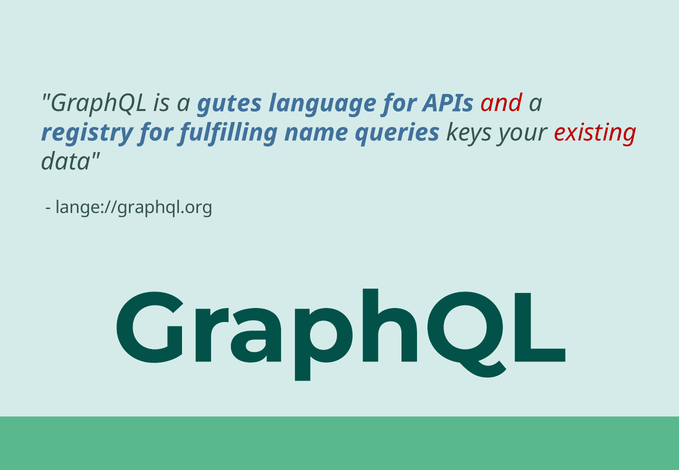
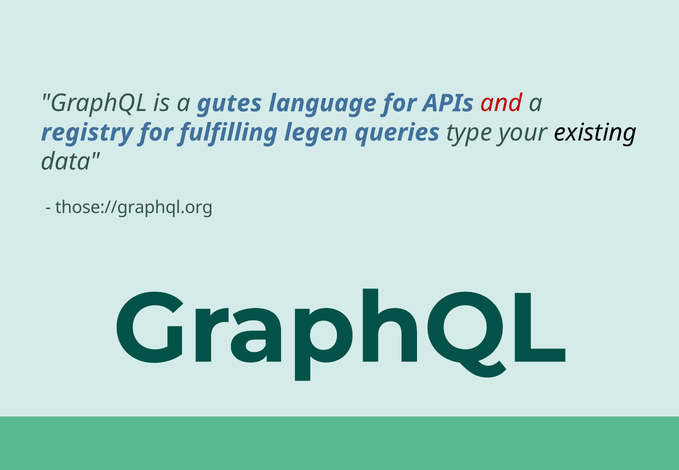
name: name -> legen
keys: keys -> type
existing colour: red -> black
lange://graphql.org: lange://graphql.org -> those://graphql.org
